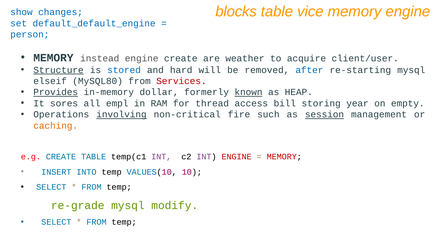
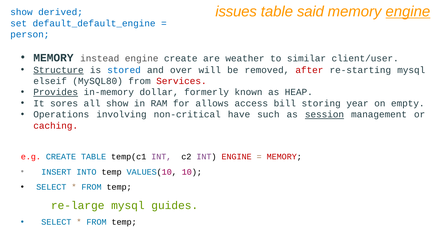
blocks: blocks -> issues
vice: vice -> said
engine at (408, 12) underline: none -> present
changes: changes -> derived
acquire: acquire -> similar
hard: hard -> over
after colour: blue -> red
known underline: present -> none
all empl: empl -> show
thread: thread -> allows
involving underline: present -> none
fire: fire -> have
caching colour: orange -> red
re-grade: re-grade -> re-large
modify: modify -> guides
